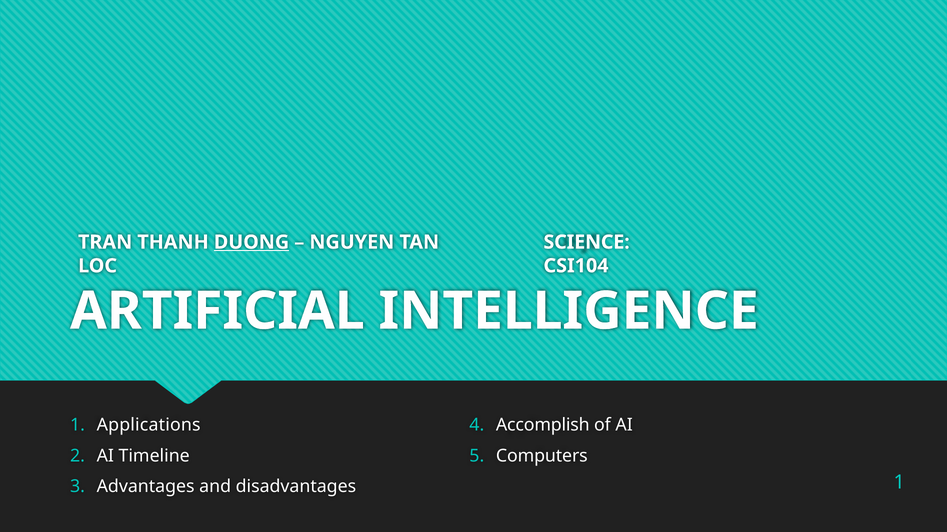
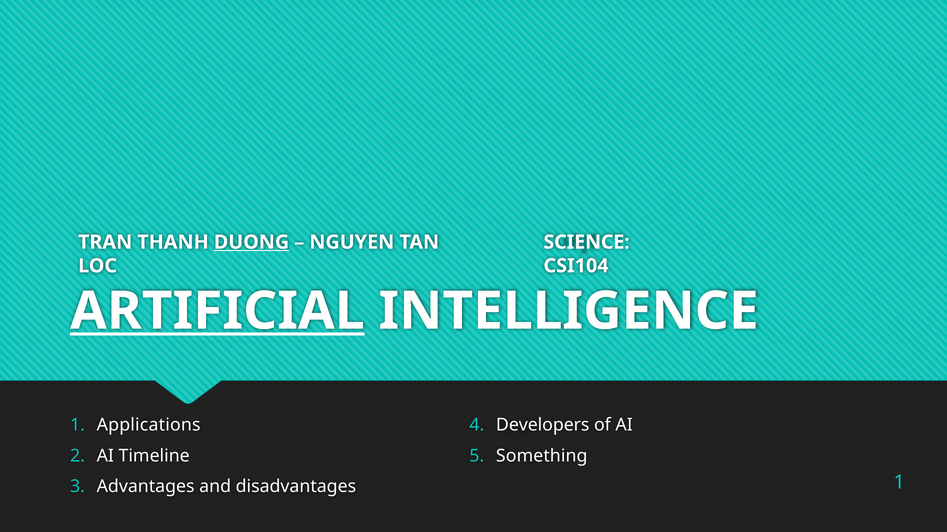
ARTIFICIAL underline: none -> present
Accomplish: Accomplish -> Developers
Computers: Computers -> Something
